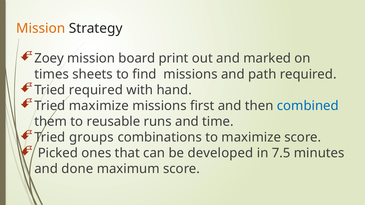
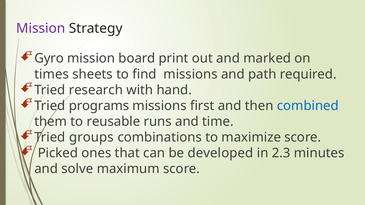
Mission at (41, 28) colour: orange -> purple
Zoey: Zoey -> Gyro
Tried required: required -> research
Tried maximize: maximize -> programs
7.5: 7.5 -> 2.3
done: done -> solve
